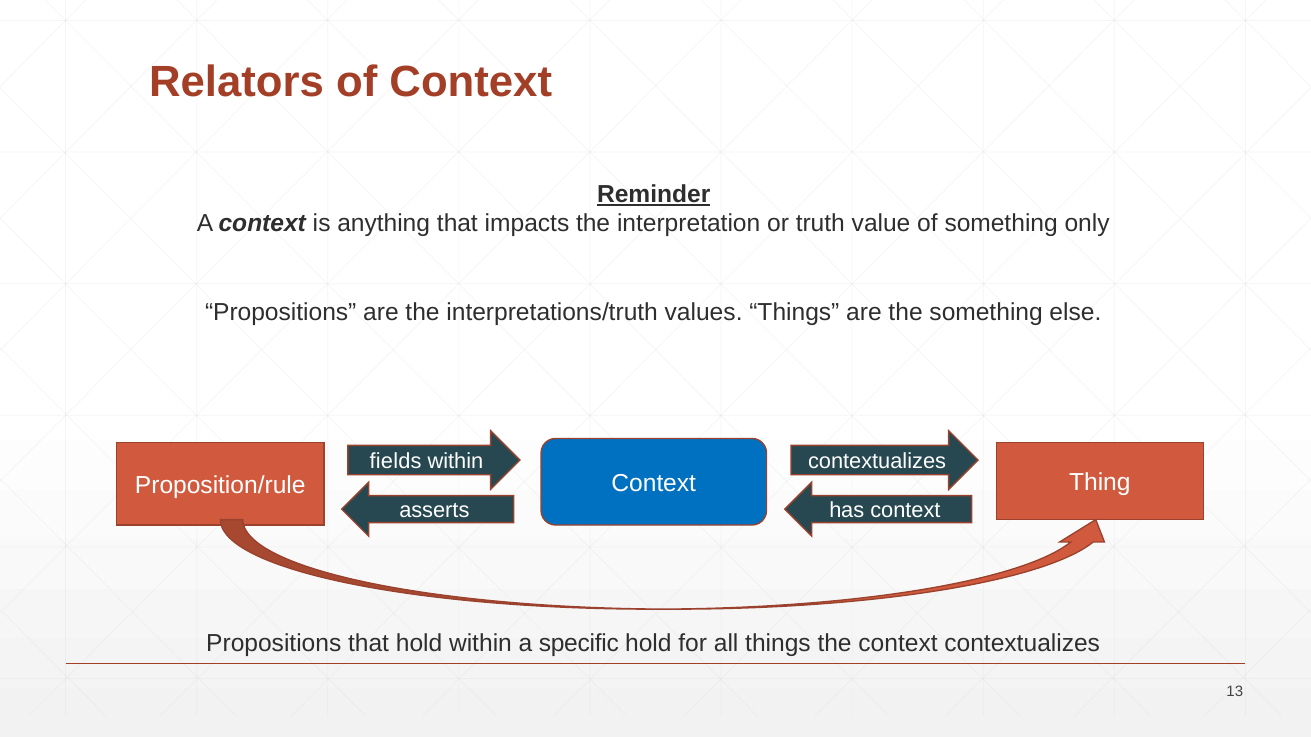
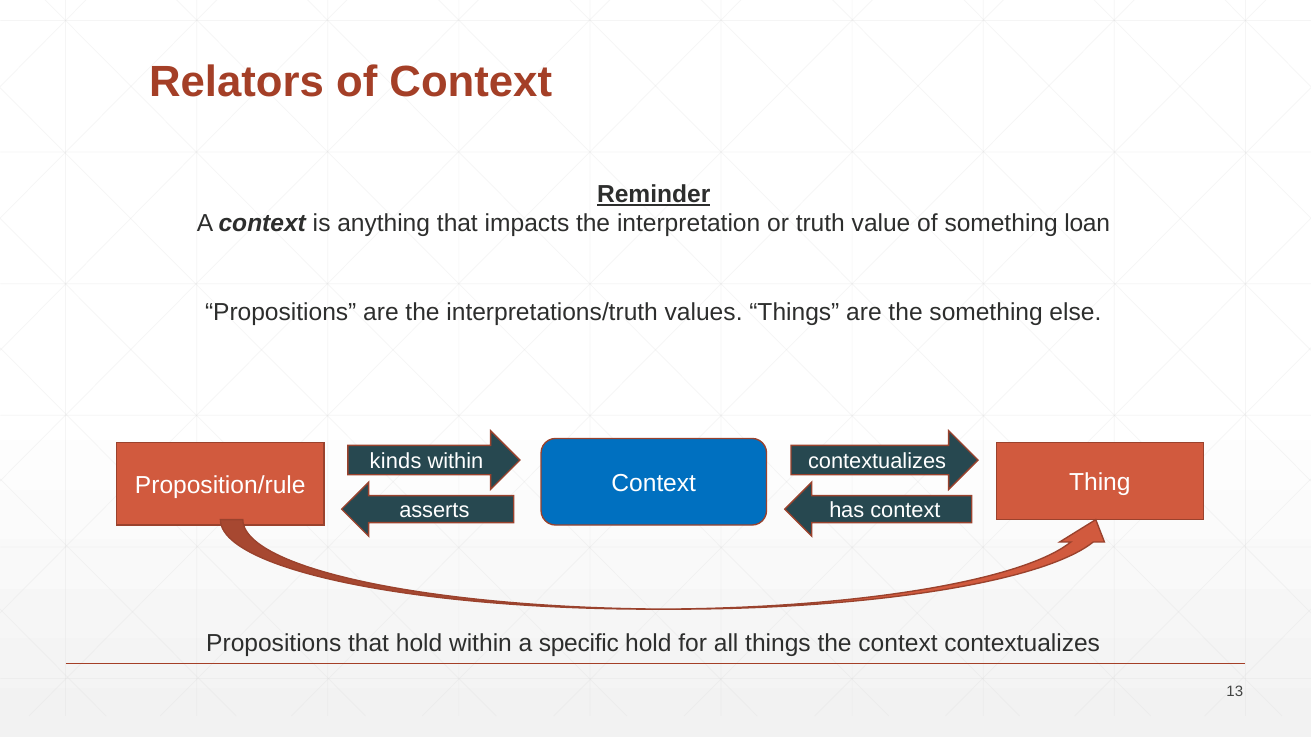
only: only -> loan
fields: fields -> kinds
